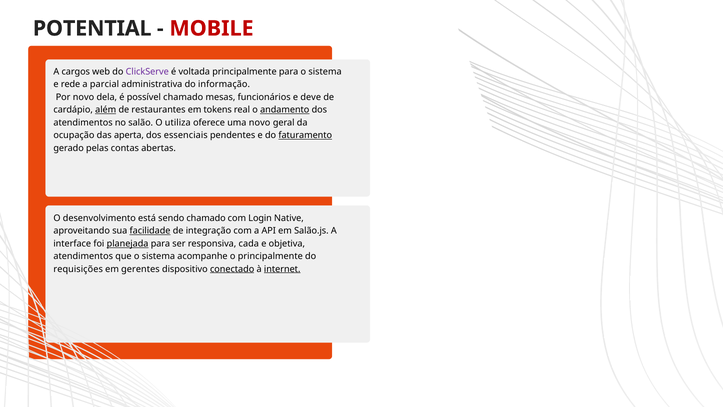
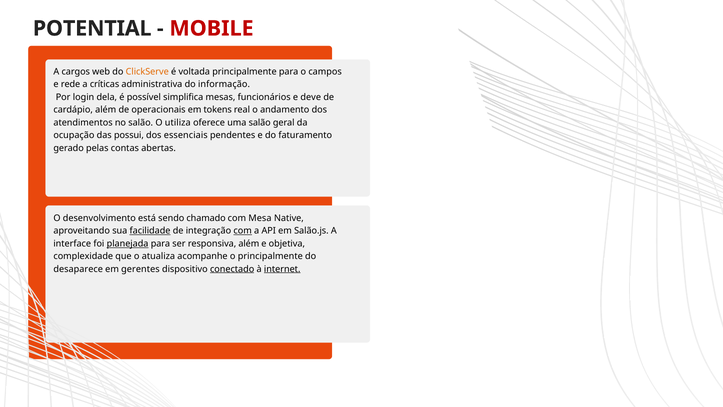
ClickServe colour: purple -> orange
para o sistema: sistema -> campos
parcial: parcial -> críticas
Por novo: novo -> login
possível chamado: chamado -> simplifica
além at (106, 110) underline: present -> none
restaurantes: restaurantes -> operacionais
andamento underline: present -> none
uma novo: novo -> salão
aperta: aperta -> possui
faturamento underline: present -> none
Login: Login -> Mesa
com at (243, 231) underline: none -> present
responsiva cada: cada -> além
atendimentos at (83, 256): atendimentos -> complexidade
que o sistema: sistema -> atualiza
requisições: requisições -> desaparece
